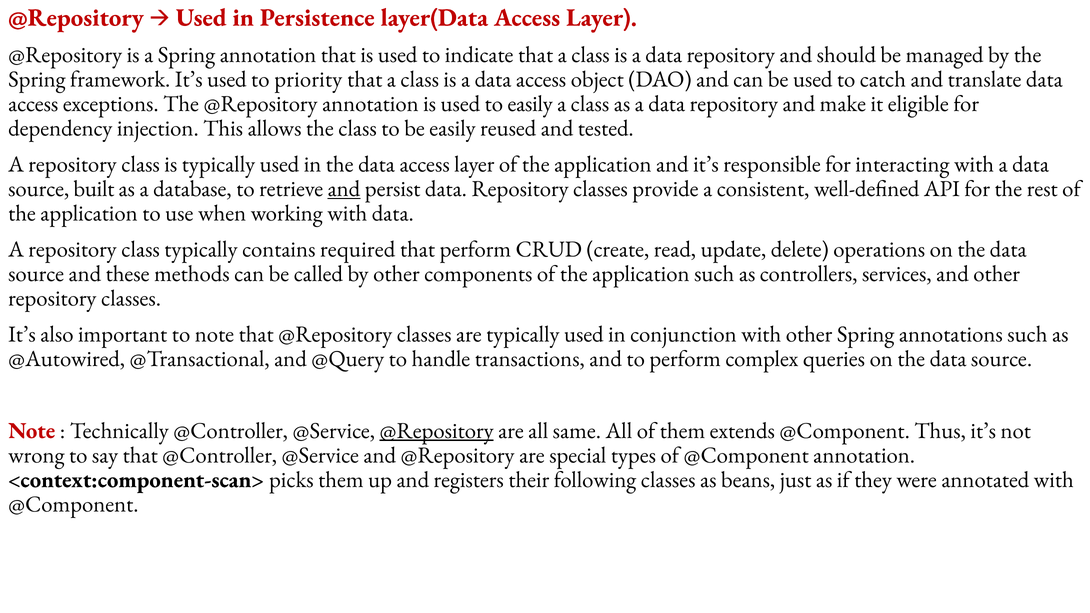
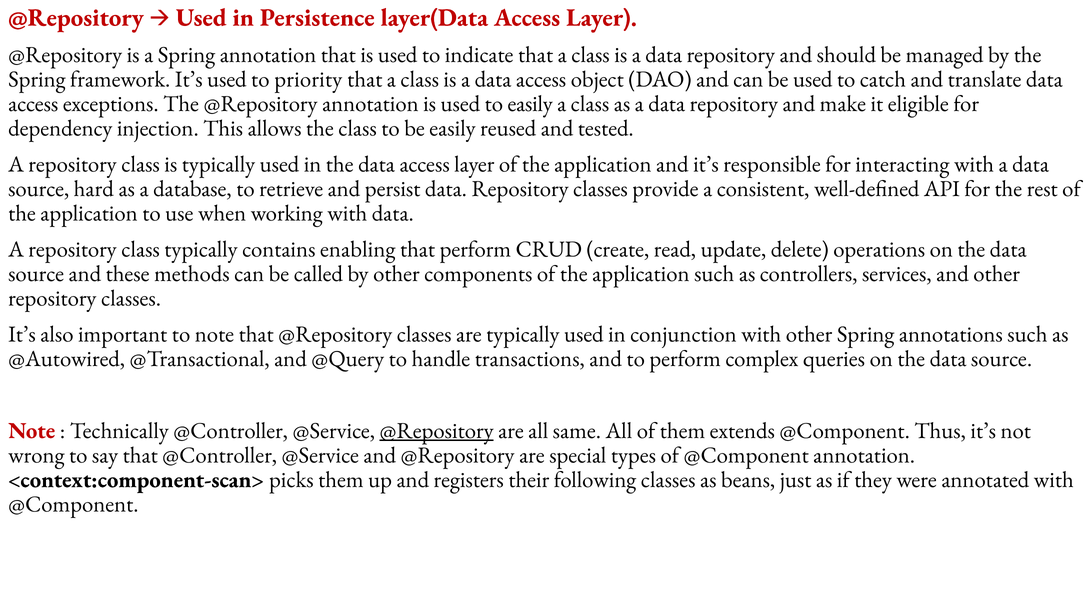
built: built -> hard
and at (344, 189) underline: present -> none
required: required -> enabling
